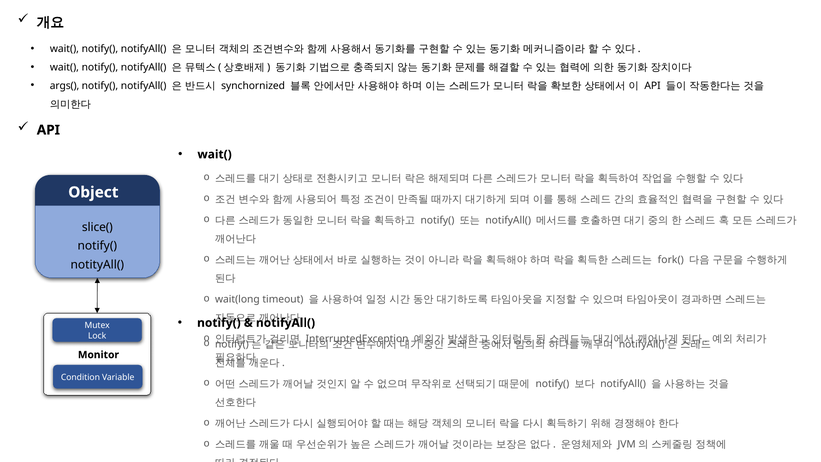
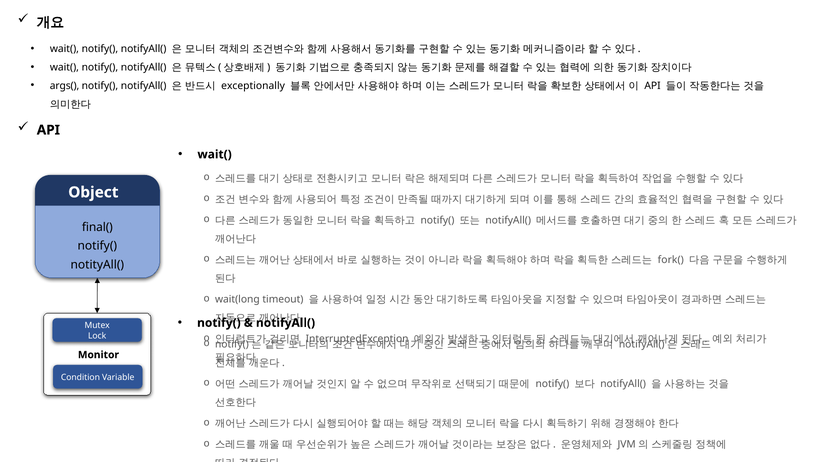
synchornized: synchornized -> exceptionally
slice(: slice( -> final(
